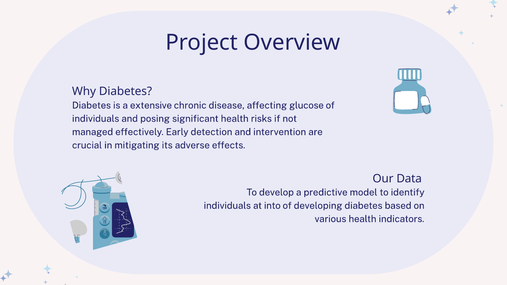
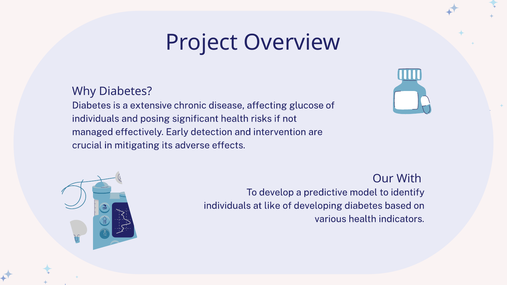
Data: Data -> With
into: into -> like
